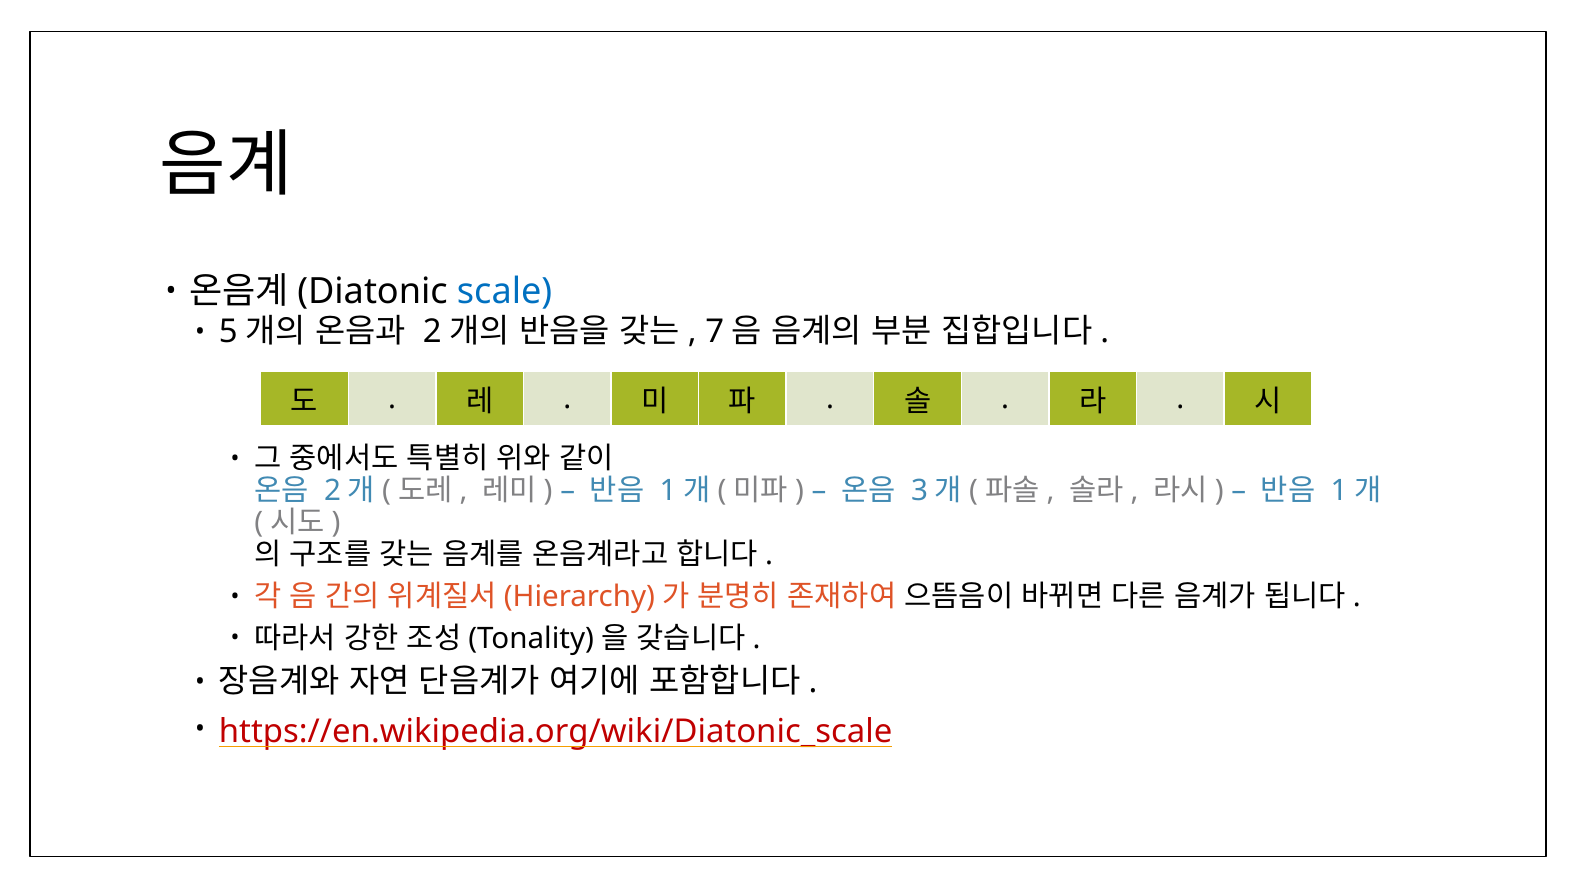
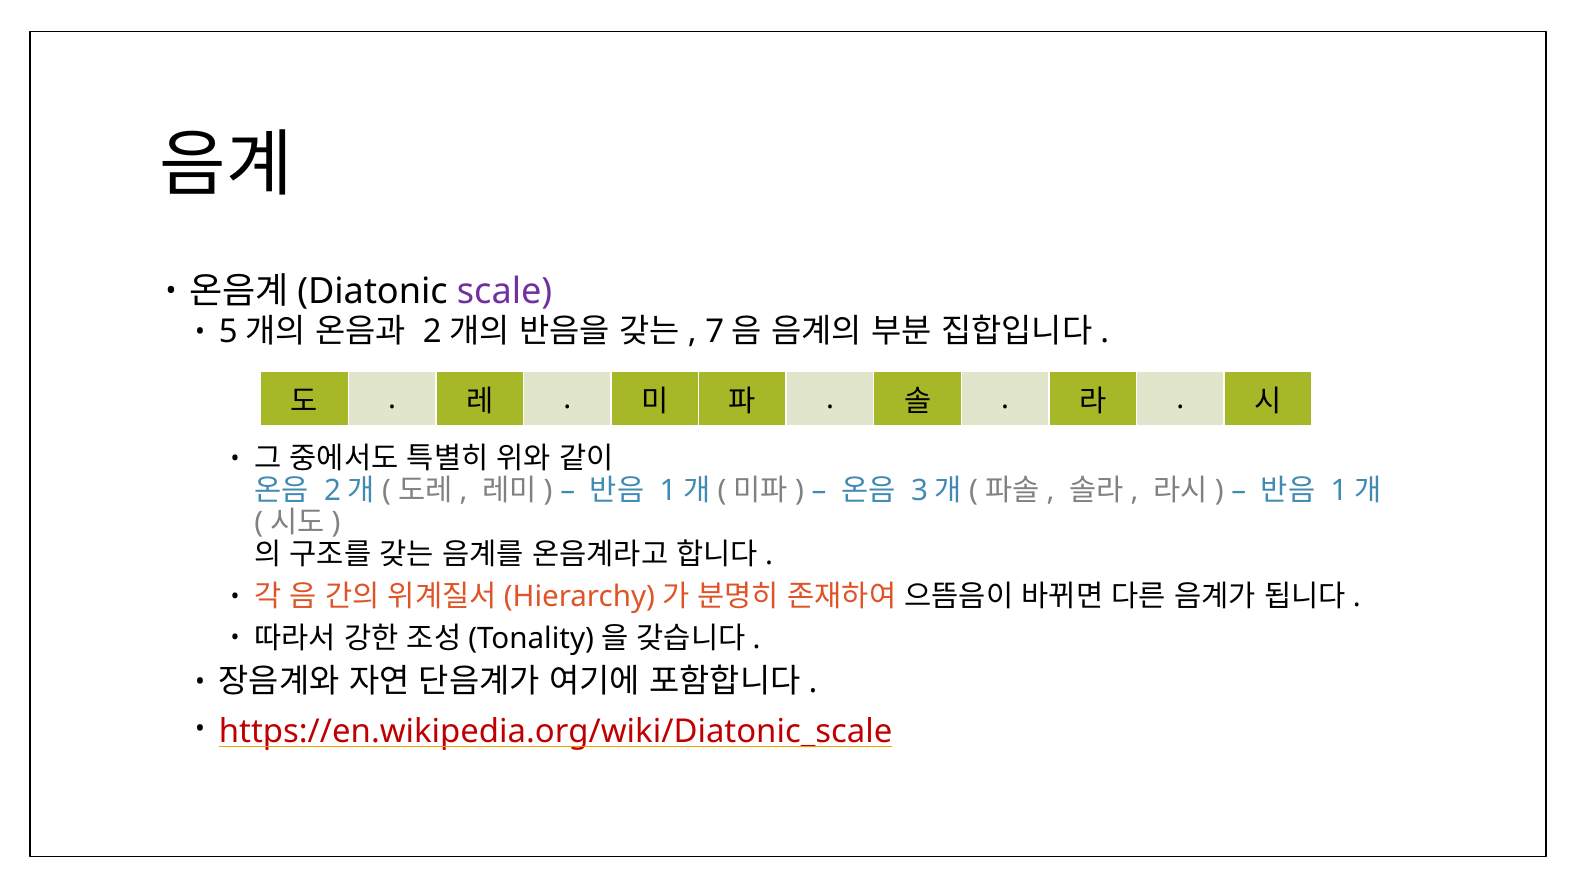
scale colour: blue -> purple
